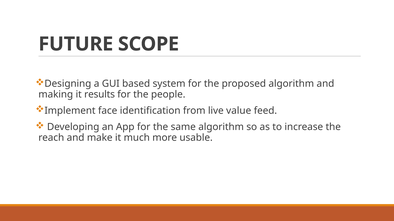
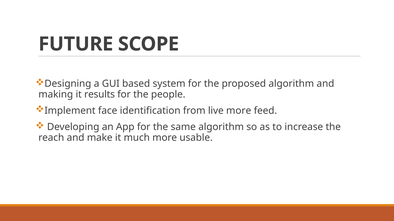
live value: value -> more
